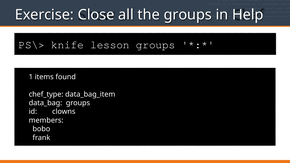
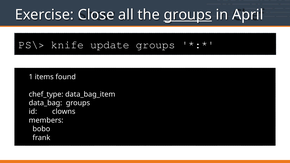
groups at (188, 15) underline: none -> present
Help: Help -> April
lesson: lesson -> update
